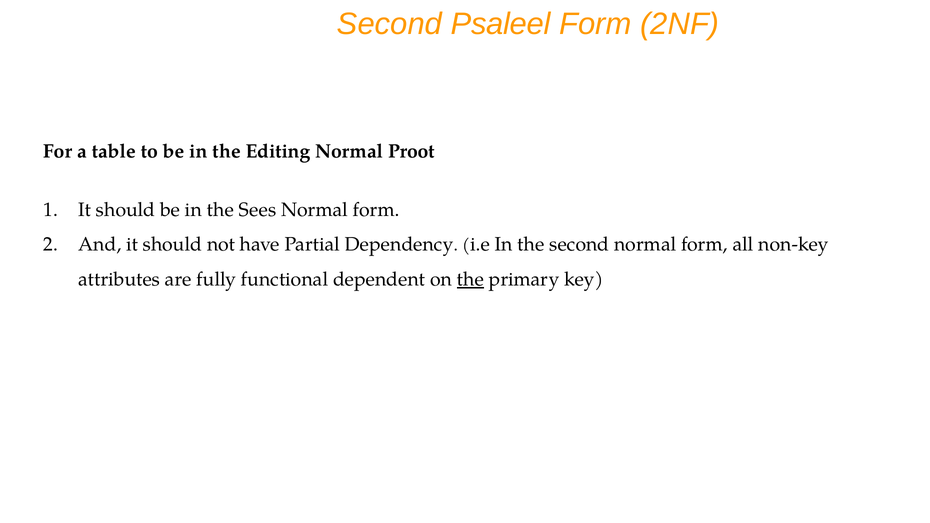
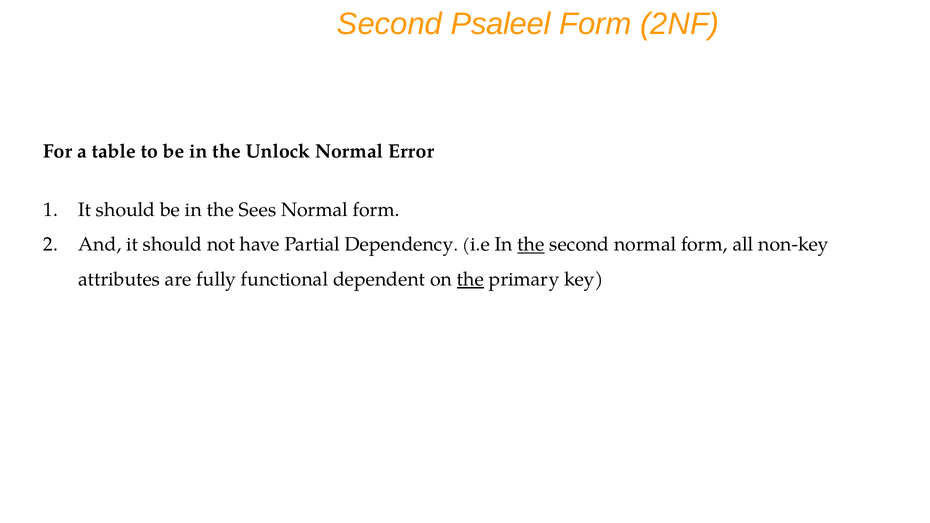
Editing: Editing -> Unlock
Proot: Proot -> Error
the at (531, 245) underline: none -> present
